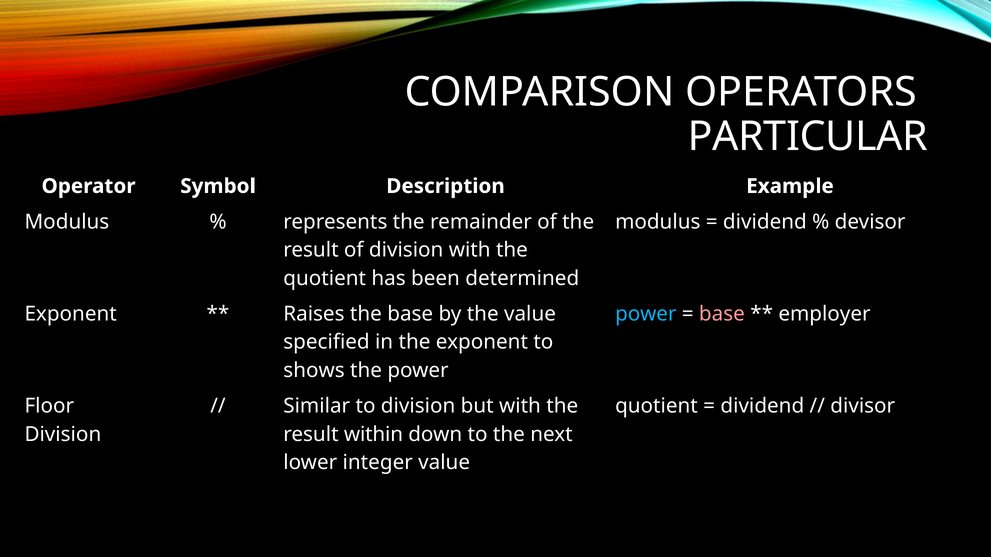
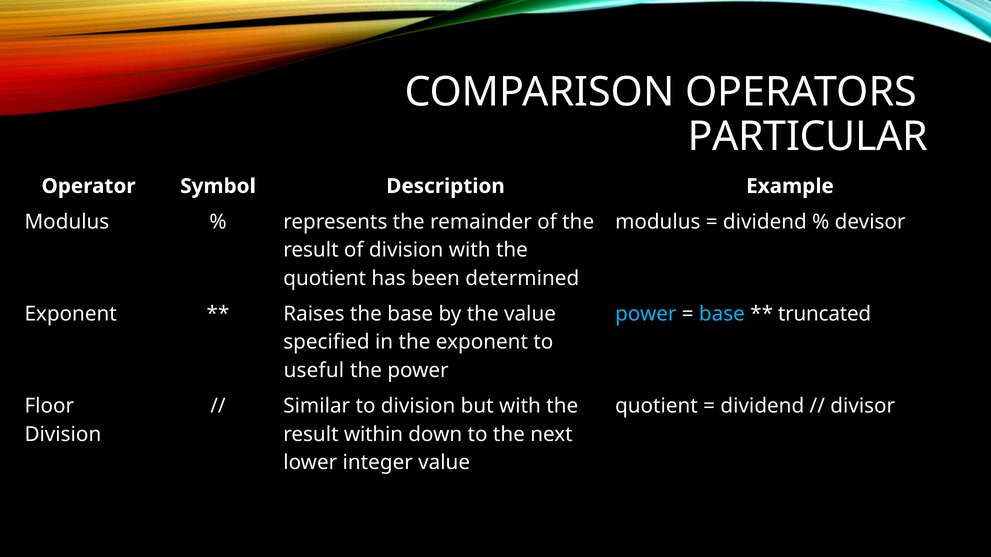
base at (722, 314) colour: pink -> light blue
employer: employer -> truncated
shows: shows -> useful
